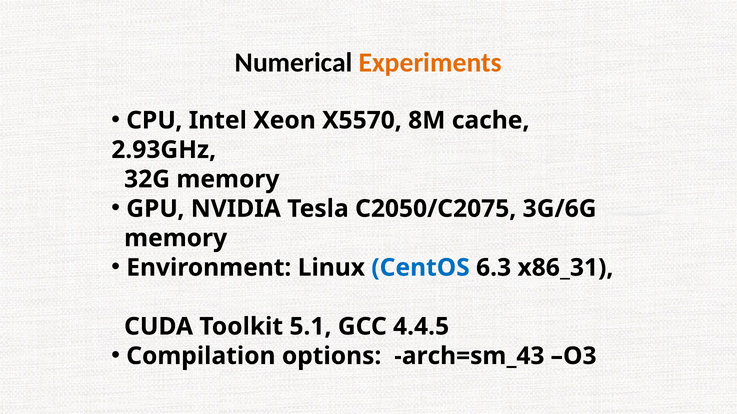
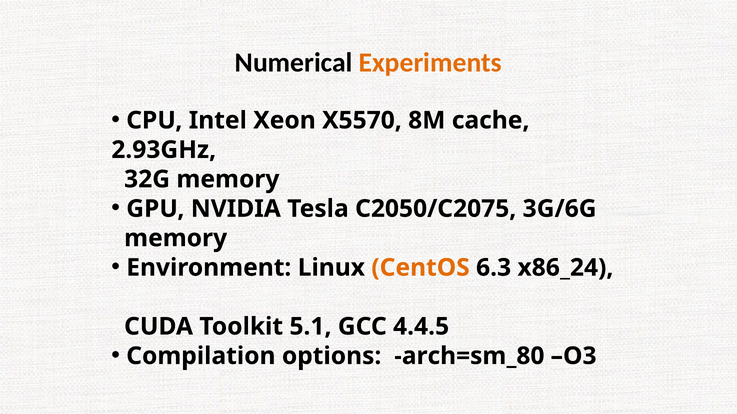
CentOS colour: blue -> orange
x86_31: x86_31 -> x86_24
arch=sm_43: arch=sm_43 -> arch=sm_80
